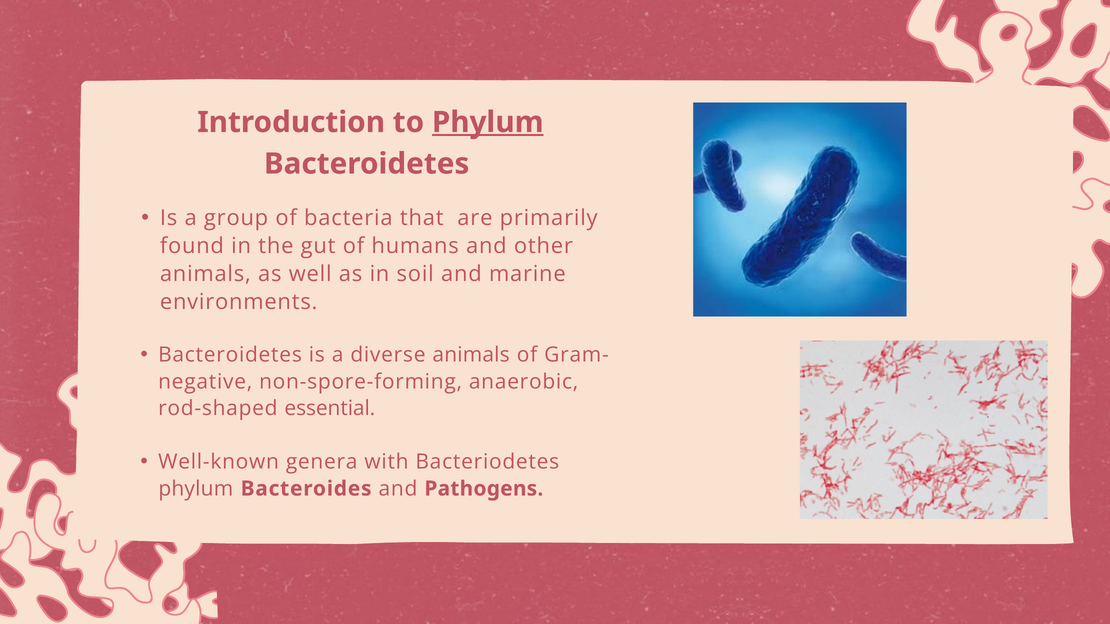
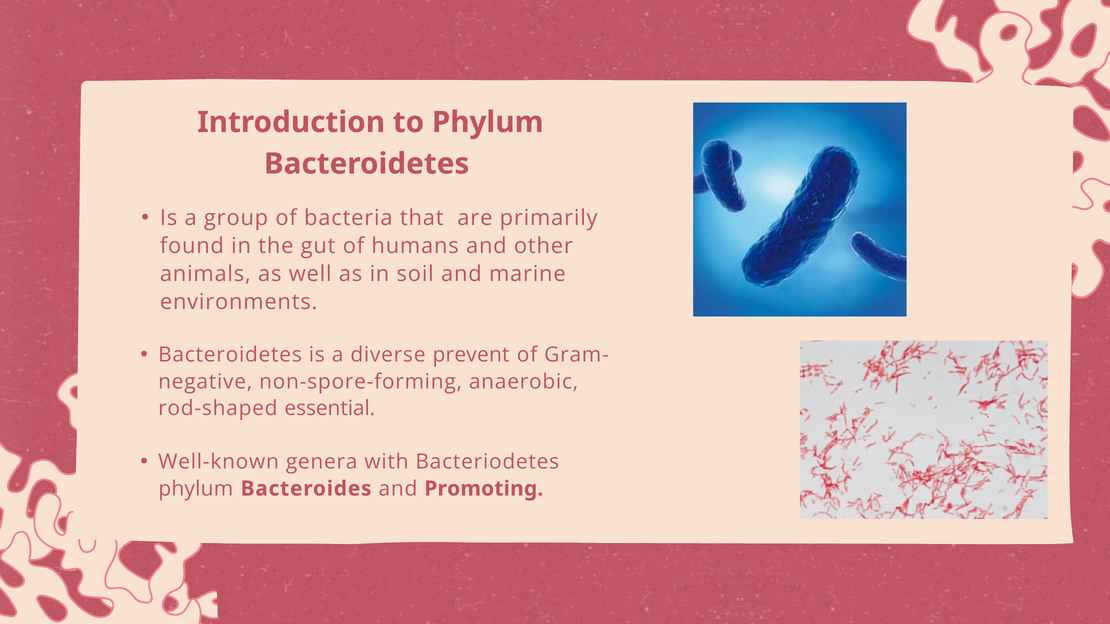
Phylum at (488, 122) underline: present -> none
diverse animals: animals -> prevent
Pathogens: Pathogens -> Promoting
